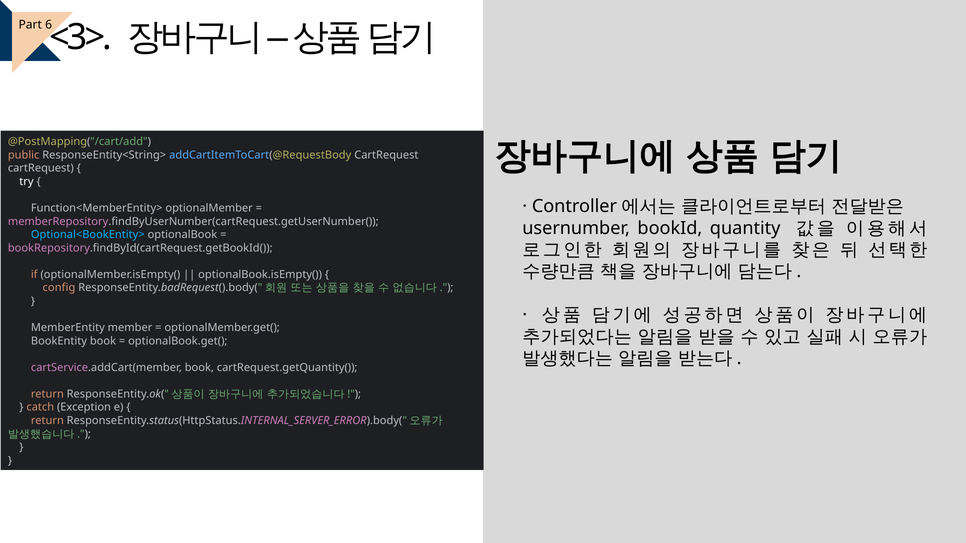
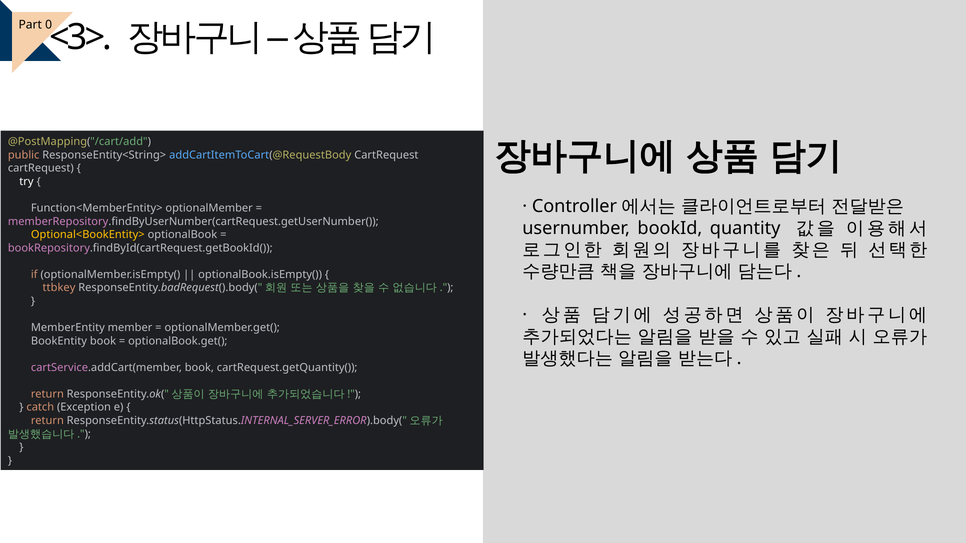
6: 6 -> 0
Optional<BookEntity> colour: light blue -> yellow
config: config -> ttbkey
